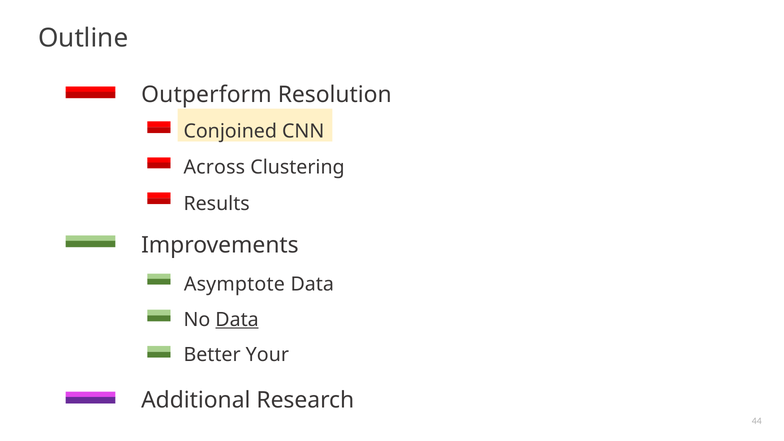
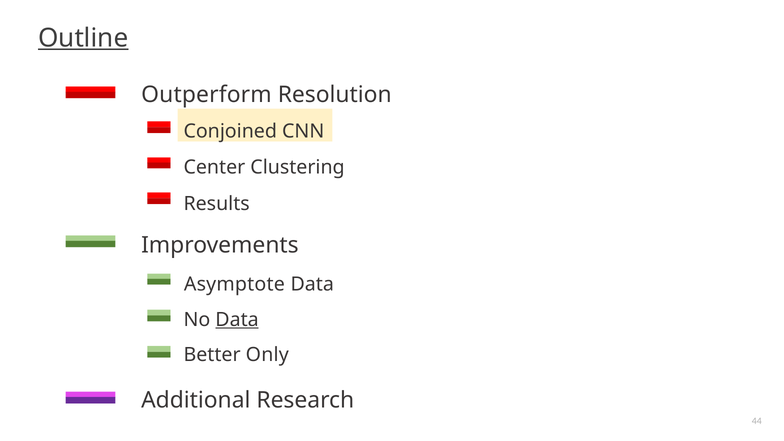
Outline underline: none -> present
Across: Across -> Center
Your: Your -> Only
